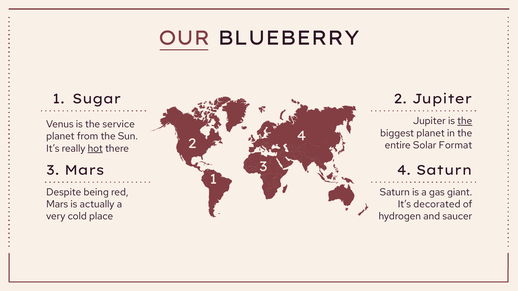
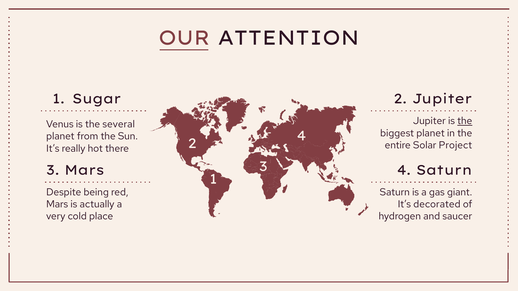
BLUEBERRY: BLUEBERRY -> ATTENTION
service: service -> several
Format: Format -> Project
hot underline: present -> none
